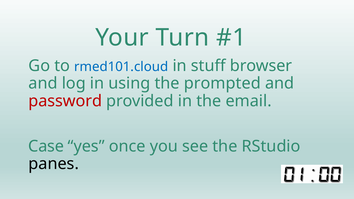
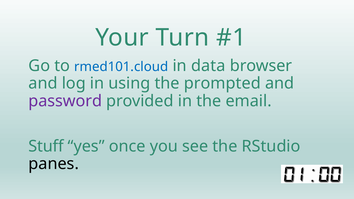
stuff: stuff -> data
password colour: red -> purple
Case: Case -> Stuff
